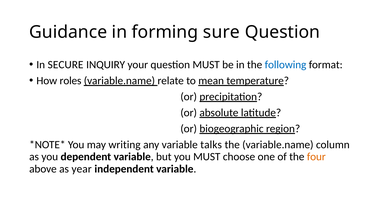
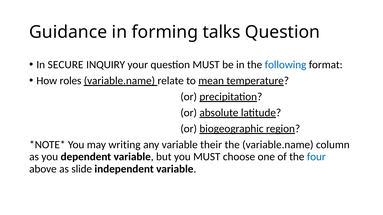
sure: sure -> talks
talks: talks -> their
four colour: orange -> blue
year: year -> slide
